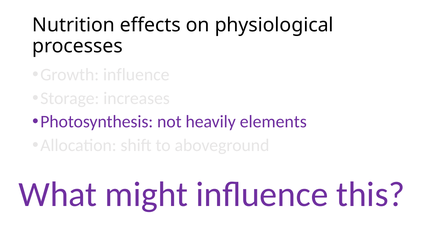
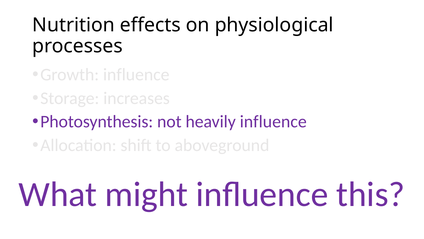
heavily elements: elements -> influence
